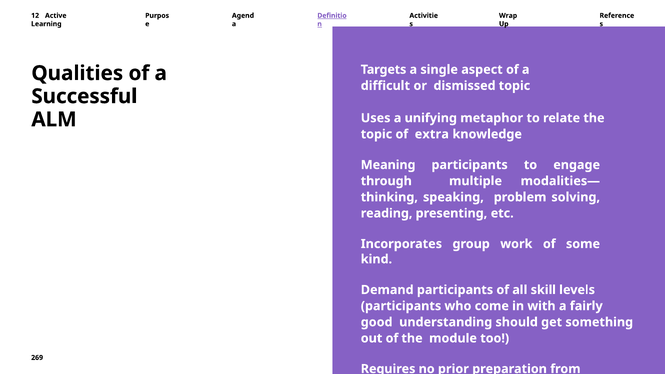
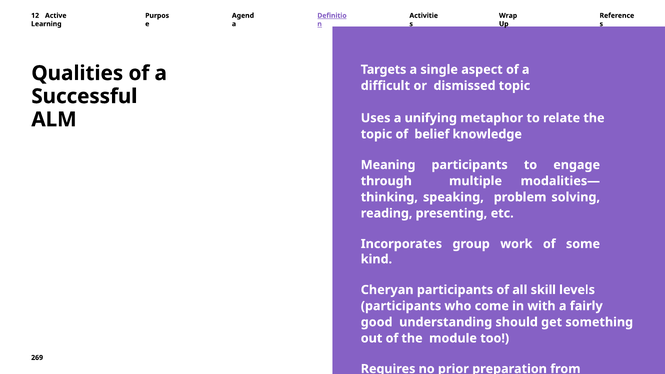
extra: extra -> belief
Demand: Demand -> Cheryan
